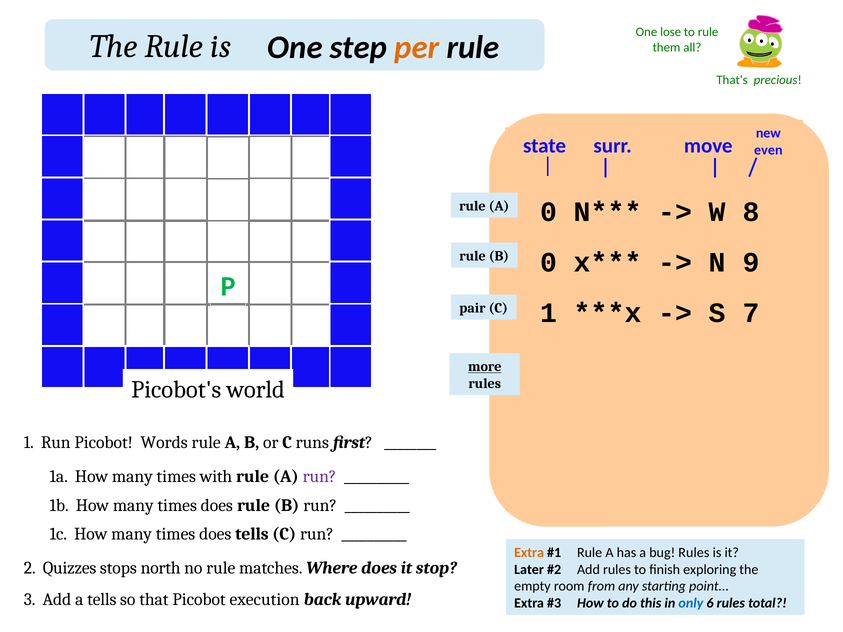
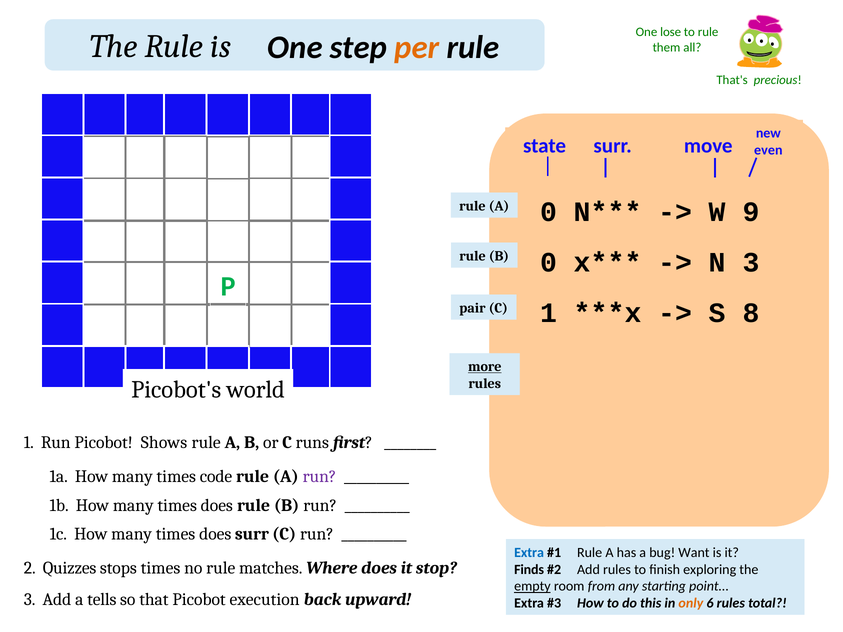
8: 8 -> 9
N 9: 9 -> 3
7: 7 -> 8
Words: Words -> Shows
with: with -> code
does tells: tells -> surr
Extra at (529, 553) colour: orange -> blue
bug Rules: Rules -> Want
stops north: north -> times
Later: Later -> Finds
empty underline: none -> present
only colour: blue -> orange
